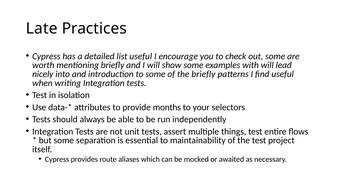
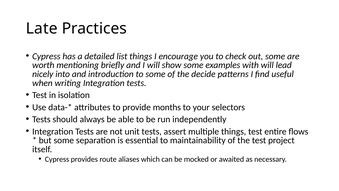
list useful: useful -> things
the briefly: briefly -> decide
